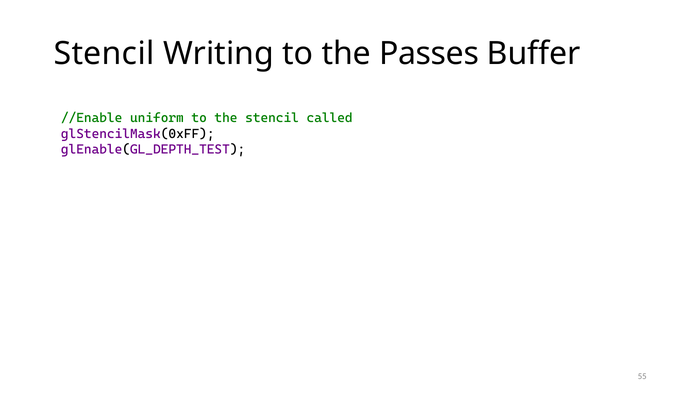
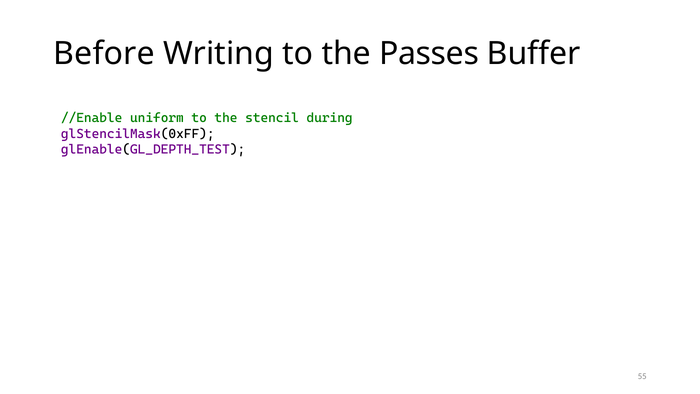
Stencil at (104, 54): Stencil -> Before
called: called -> during
